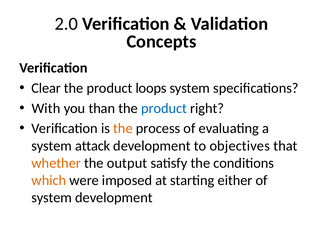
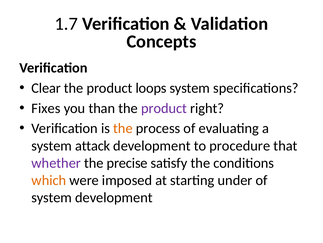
2.0: 2.0 -> 1.7
With: With -> Fixes
product at (164, 108) colour: blue -> purple
objectives: objectives -> procedure
whether colour: orange -> purple
output: output -> precise
either: either -> under
